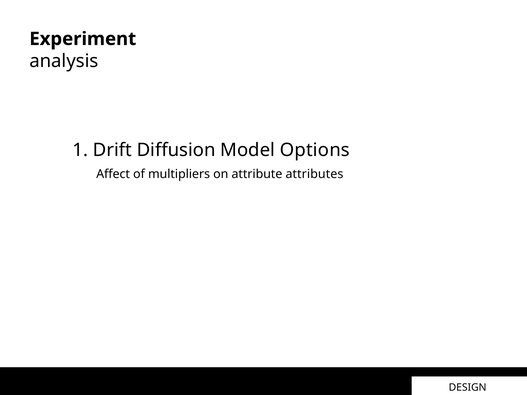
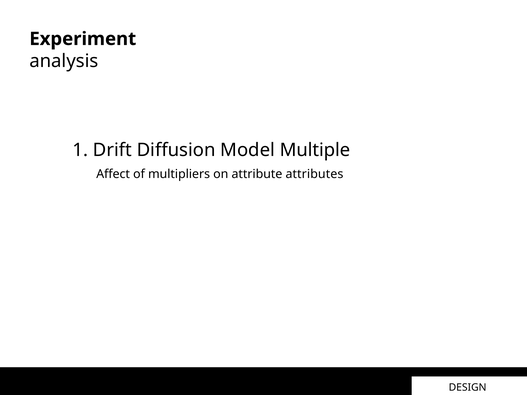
Options: Options -> Multiple
